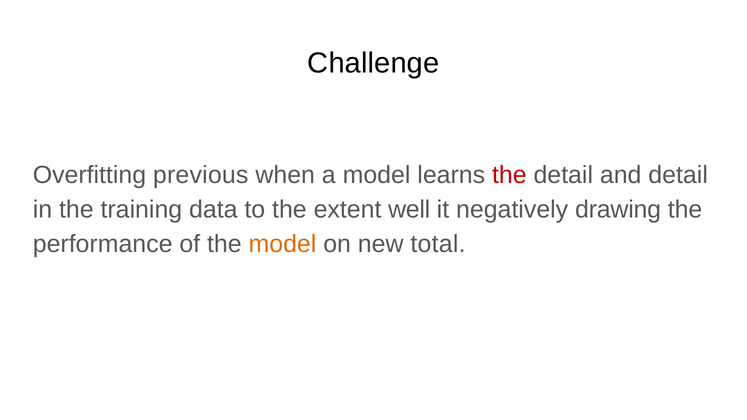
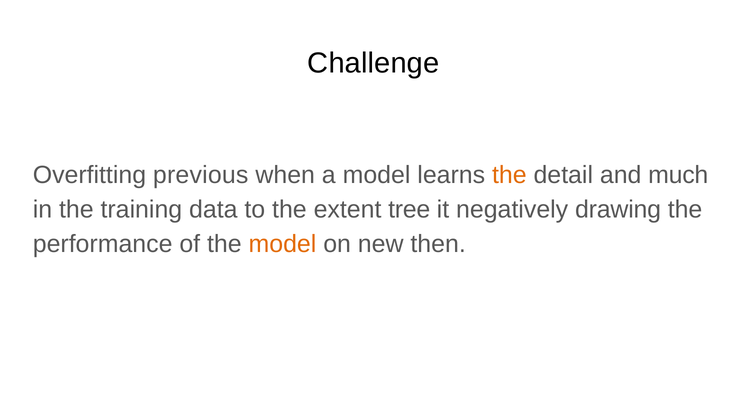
the at (509, 175) colour: red -> orange
and detail: detail -> much
well: well -> tree
total: total -> then
